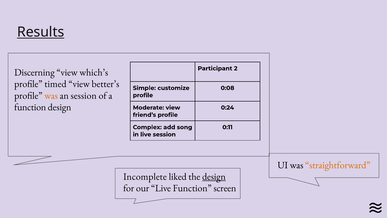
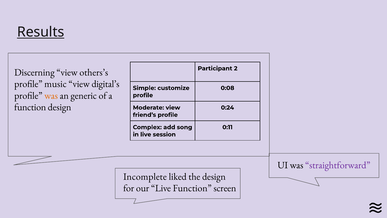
which’s: which’s -> others’s
timed: timed -> music
better’s: better’s -> digital’s
an session: session -> generic
straightforward colour: orange -> purple
design at (214, 176) underline: present -> none
